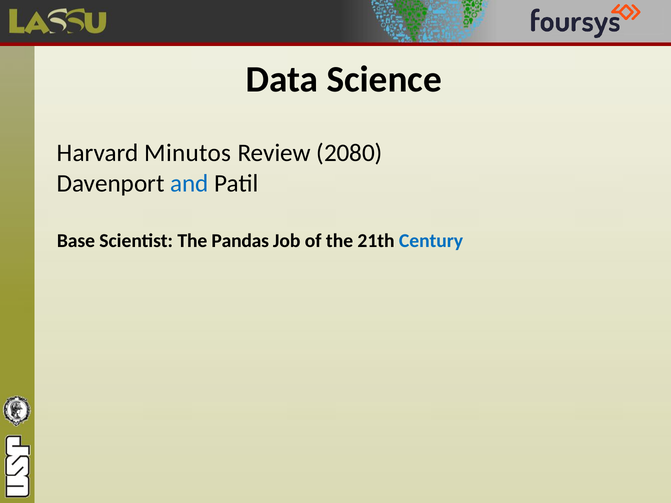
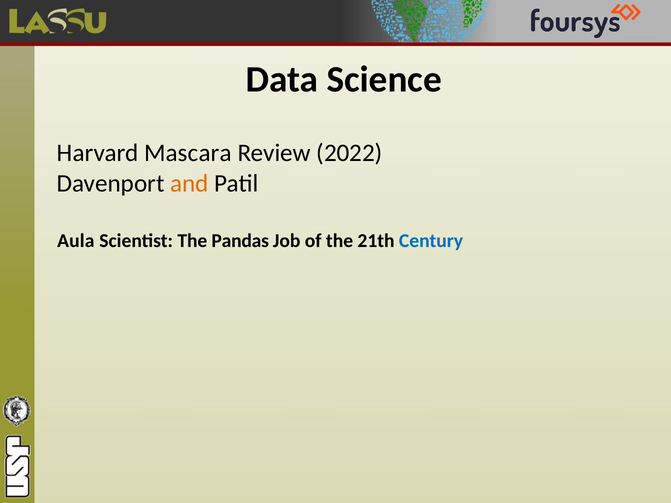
Minutos: Minutos -> Mascara
2080: 2080 -> 2022
and colour: blue -> orange
Base: Base -> Aula
